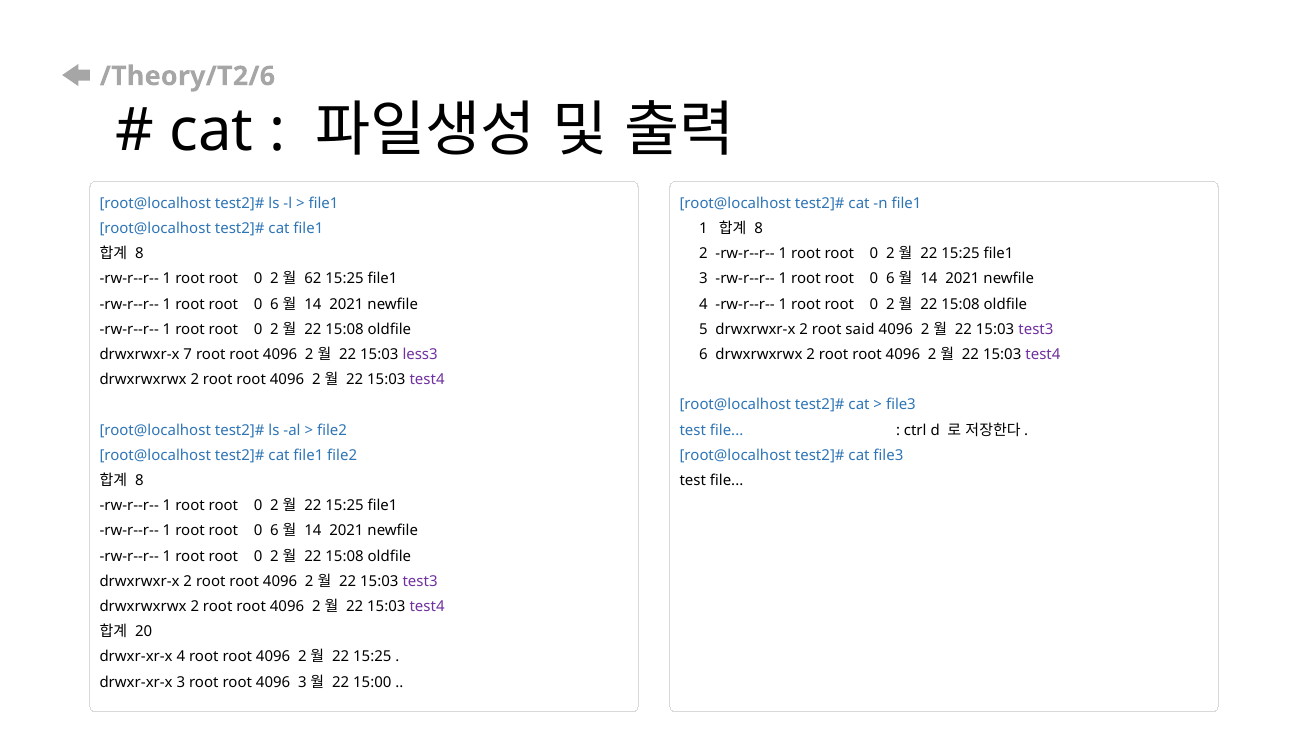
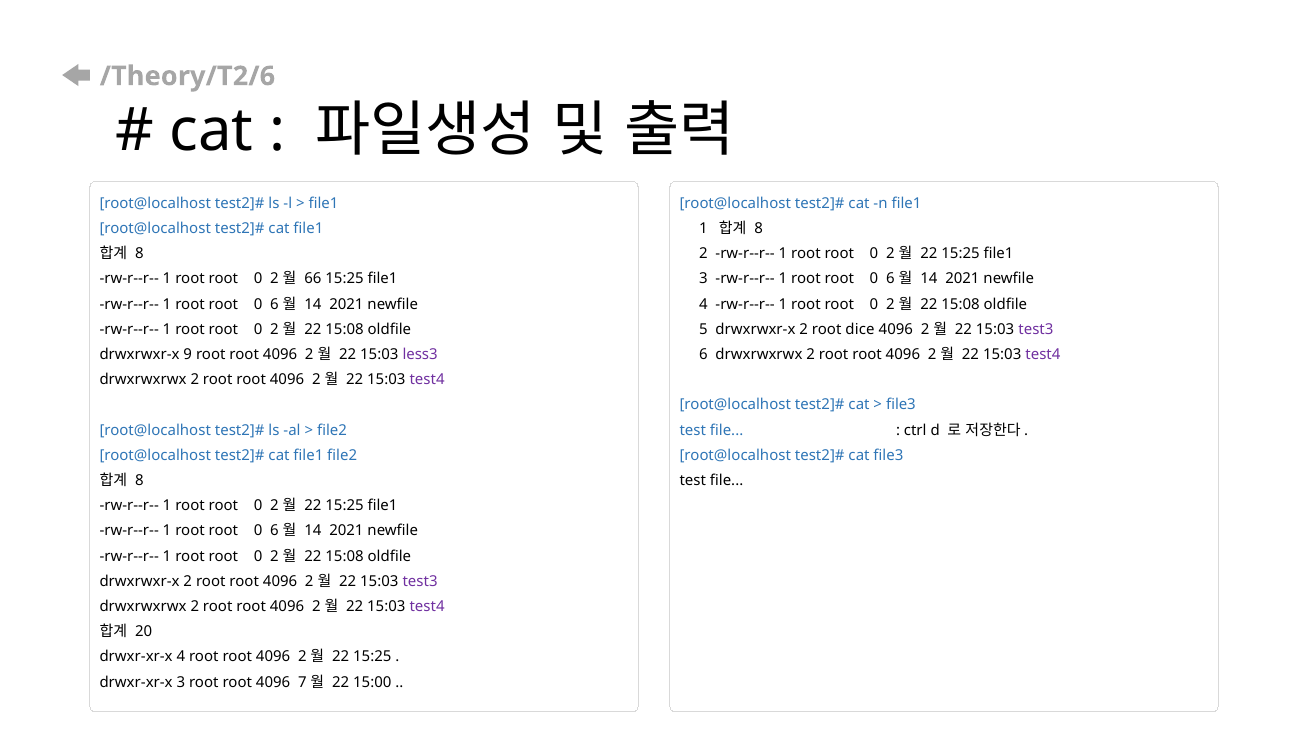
62: 62 -> 66
said: said -> dice
7: 7 -> 9
4096 3: 3 -> 7
